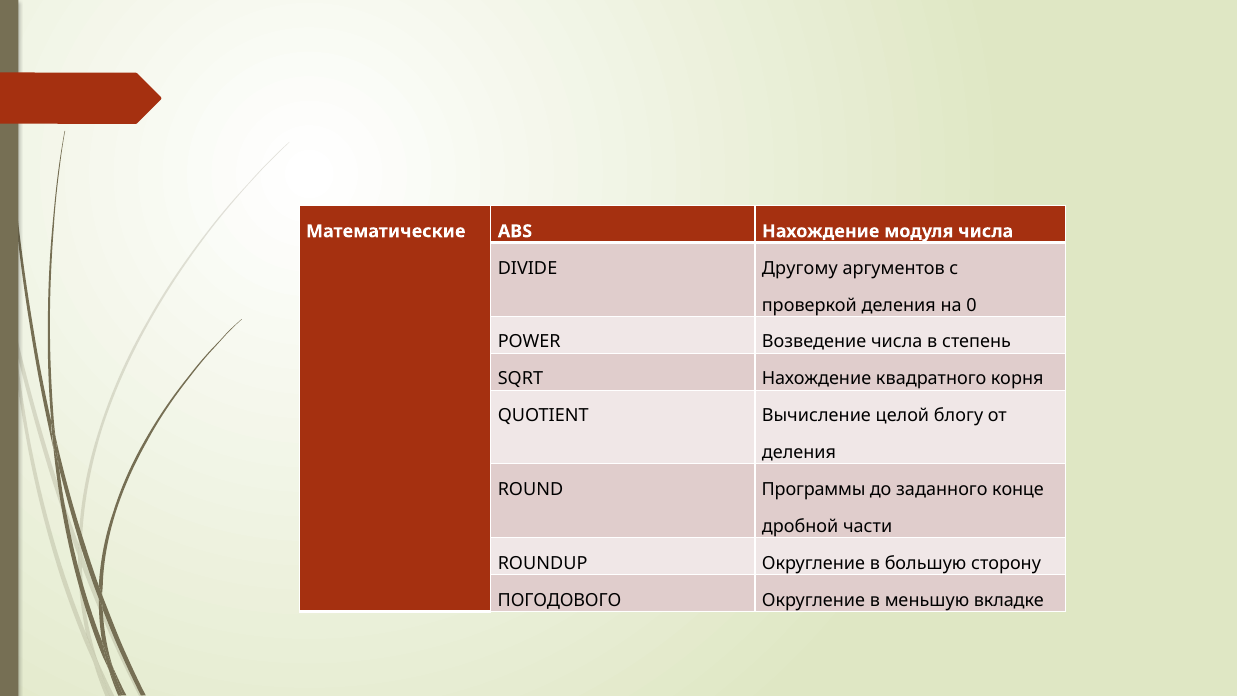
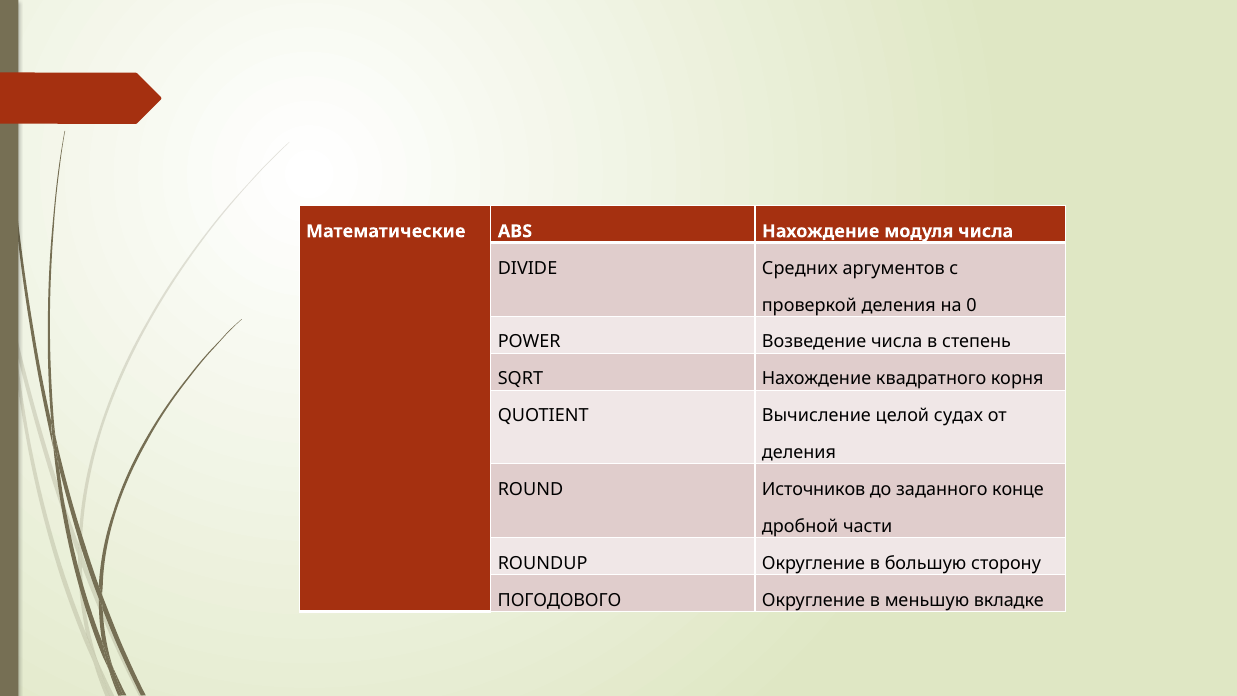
Другому: Другому -> Средних
блогу: блогу -> судах
Программы: Программы -> Источников
